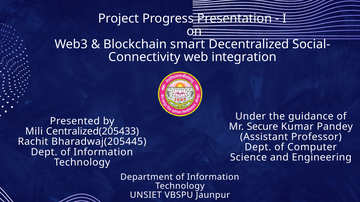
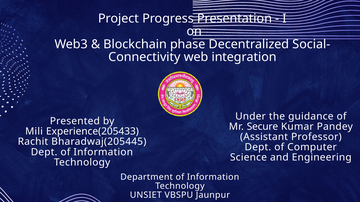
smart: smart -> phase
Centralized(205433: Centralized(205433 -> Experience(205433
